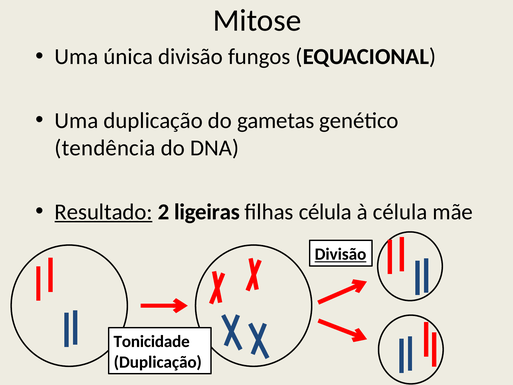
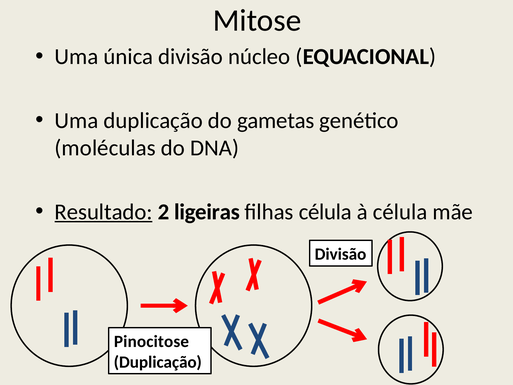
fungos: fungos -> núcleo
tendência: tendência -> moléculas
Divisão at (340, 254) underline: present -> none
Tonicidade: Tonicidade -> Pinocitose
